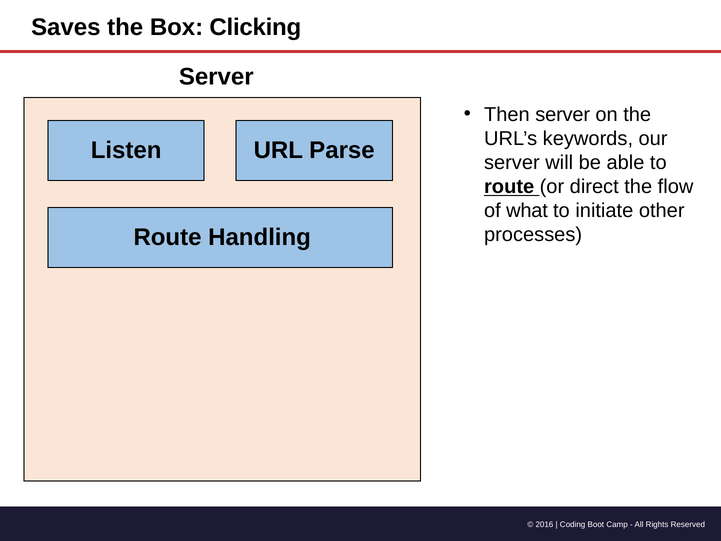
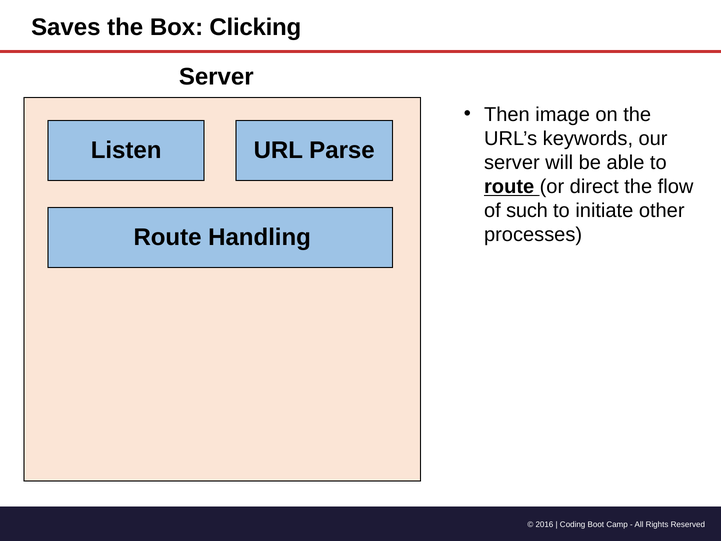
Then server: server -> image
what: what -> such
